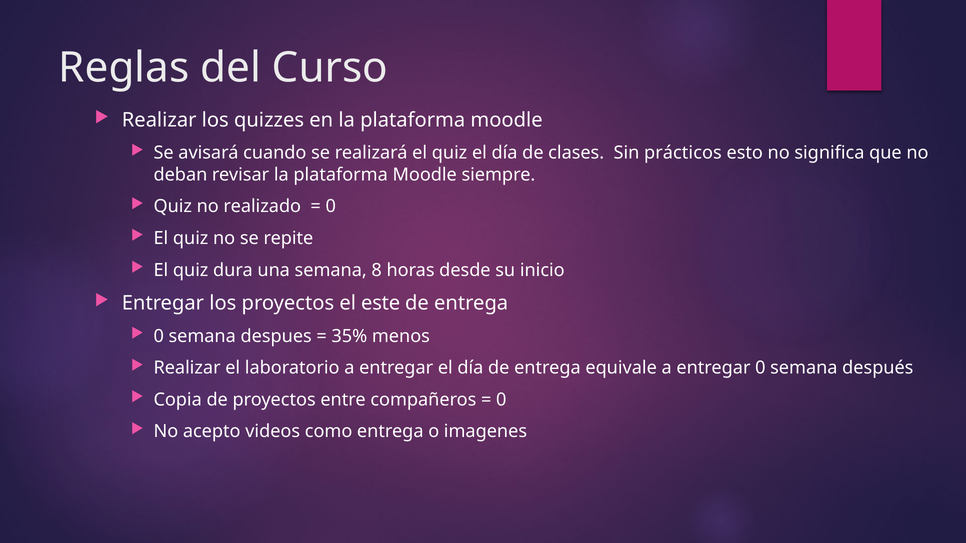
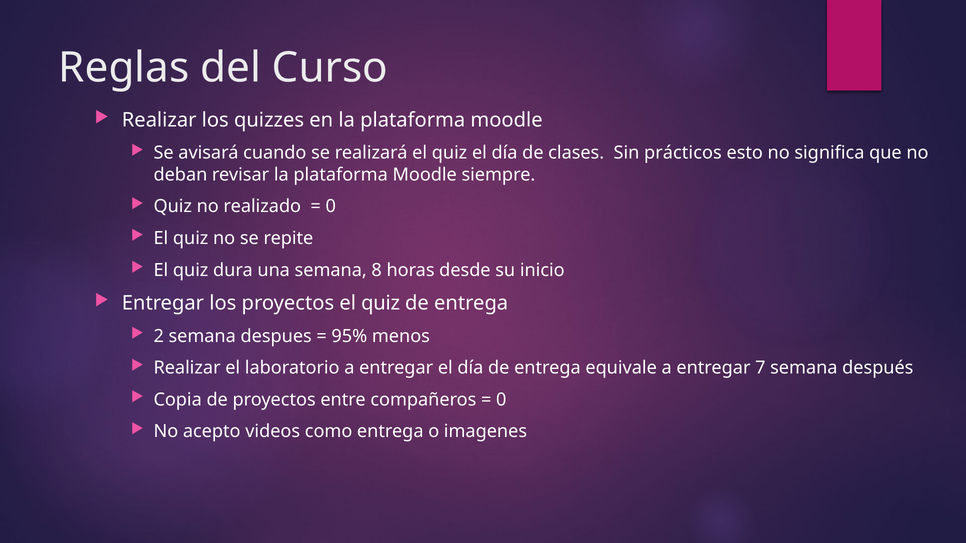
proyectos el este: este -> quiz
0 at (159, 336): 0 -> 2
35%: 35% -> 95%
entregar 0: 0 -> 7
